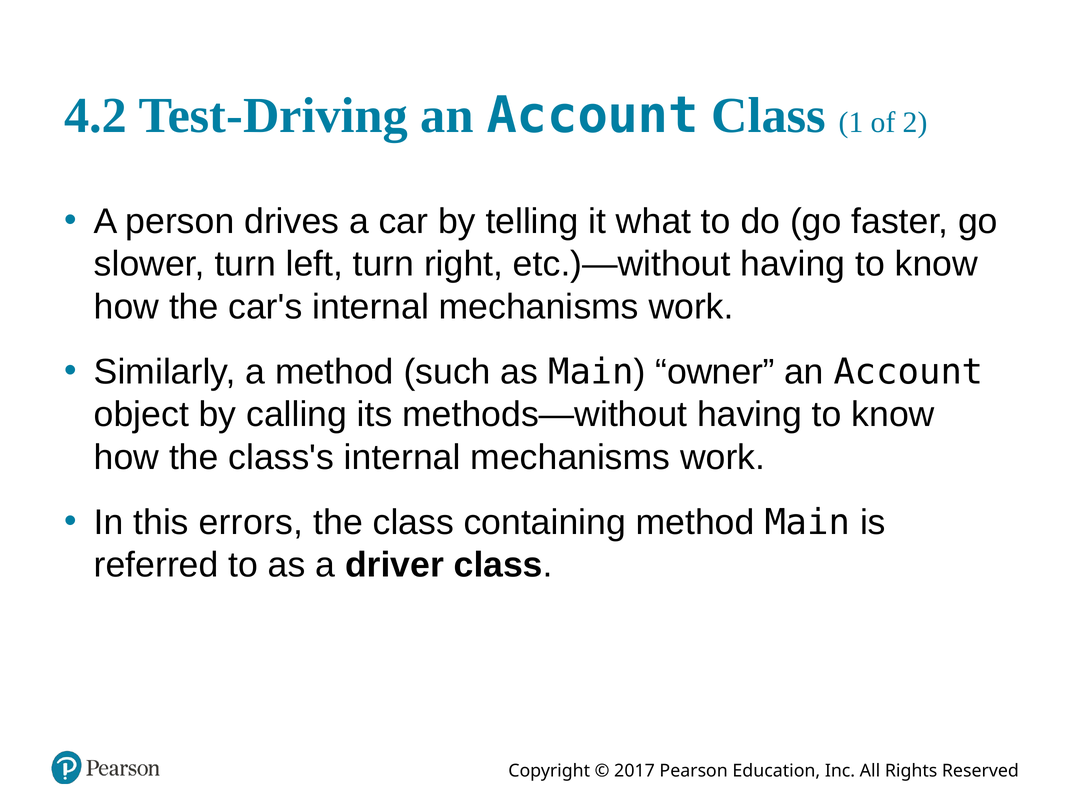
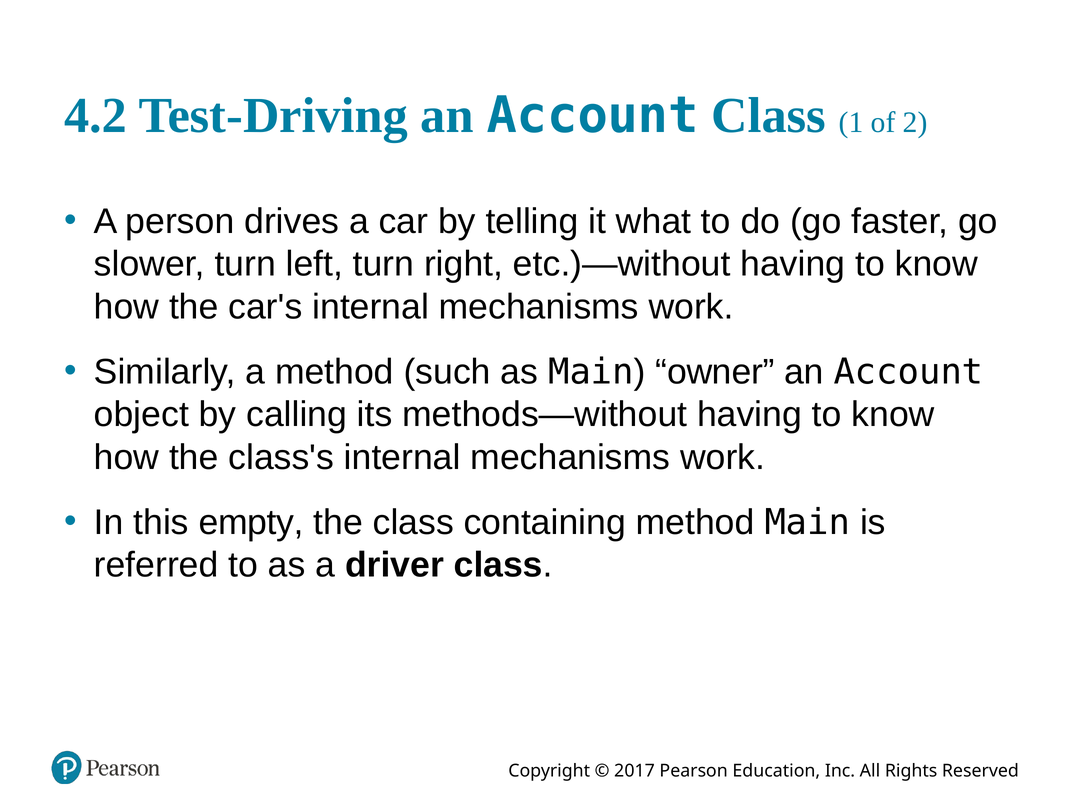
errors: errors -> empty
